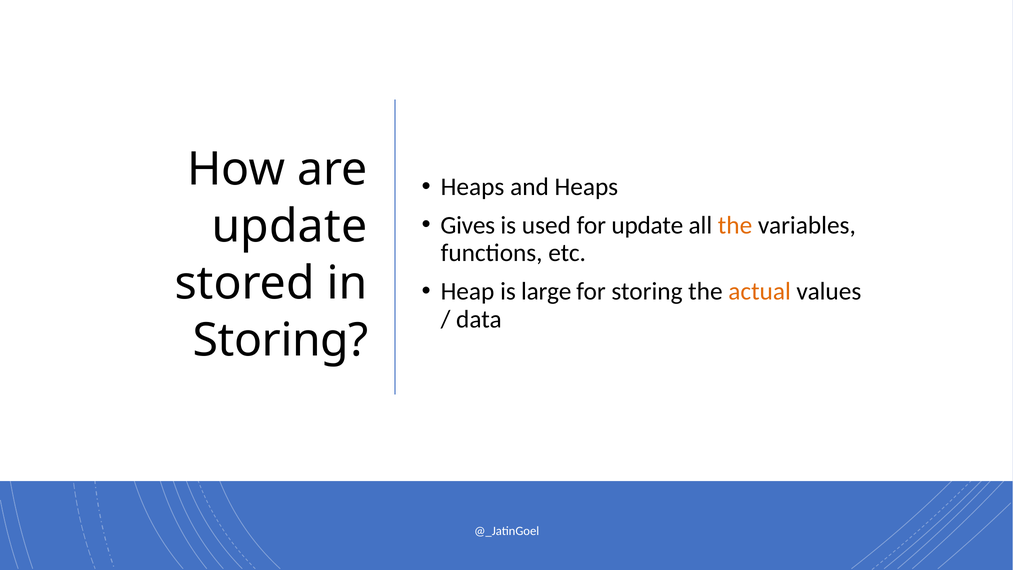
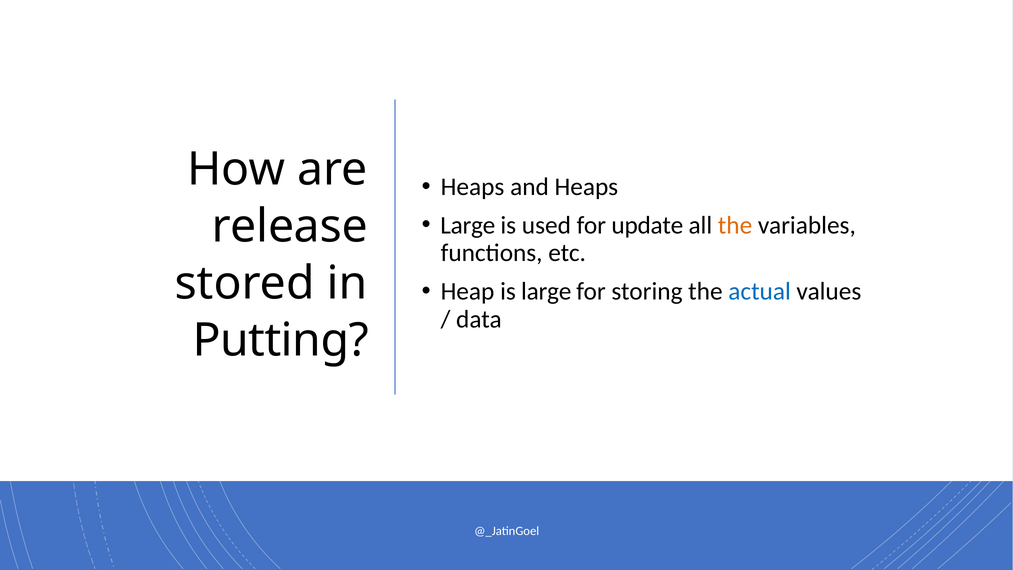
Gives at (468, 225): Gives -> Large
update at (289, 226): update -> release
actual colour: orange -> blue
Storing at (281, 340): Storing -> Putting
